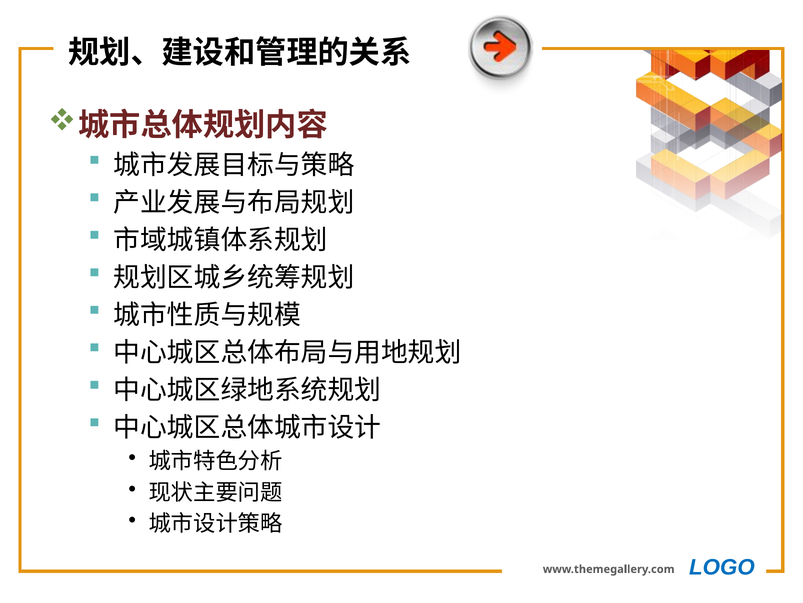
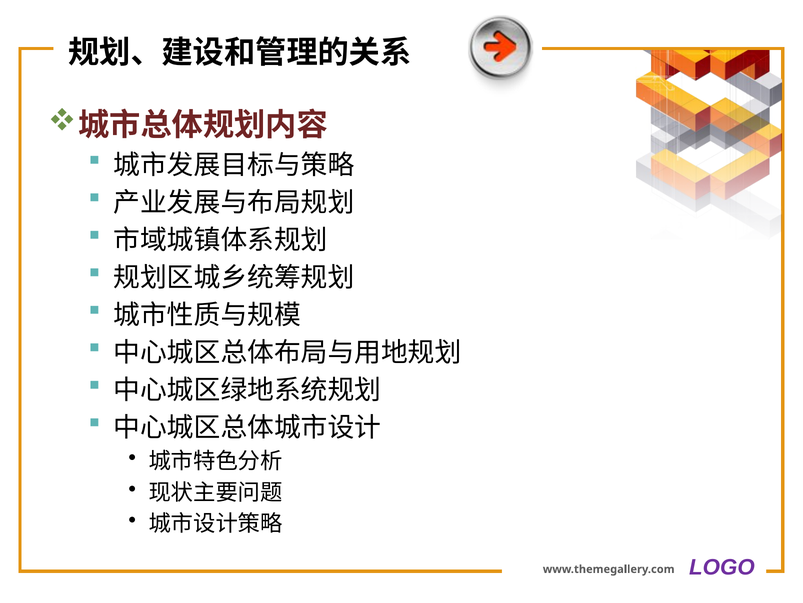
LOGO colour: blue -> purple
